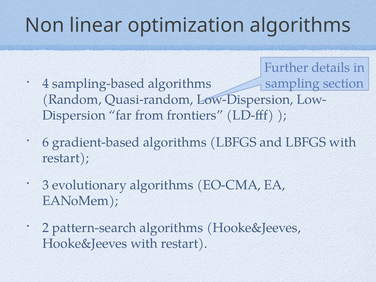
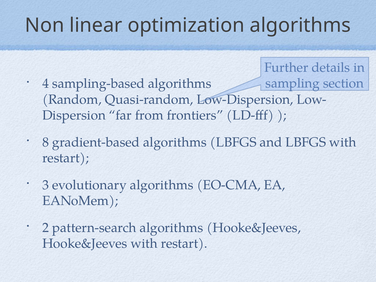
6: 6 -> 8
